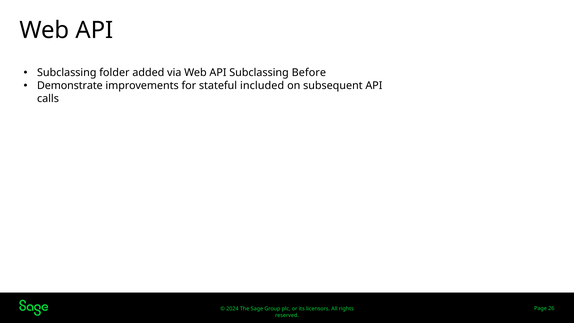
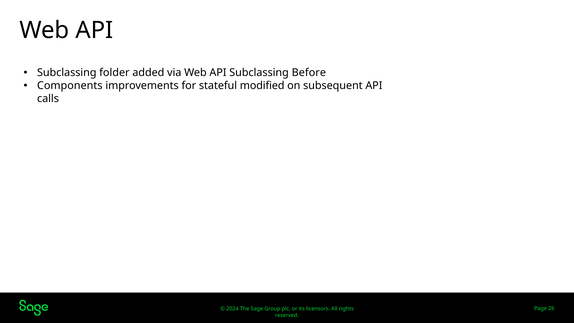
Demonstrate: Demonstrate -> Components
included: included -> modified
